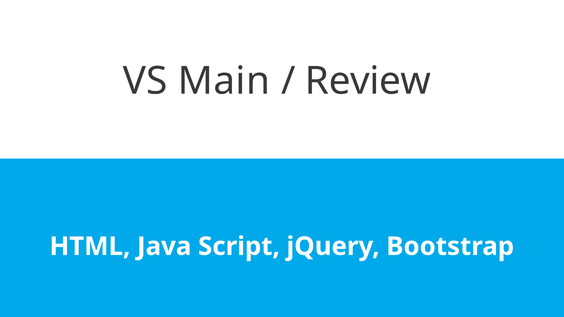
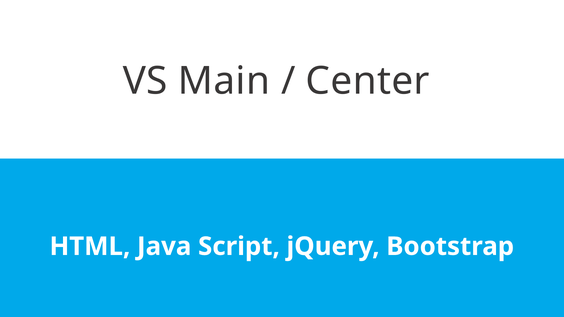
Review: Review -> Center
